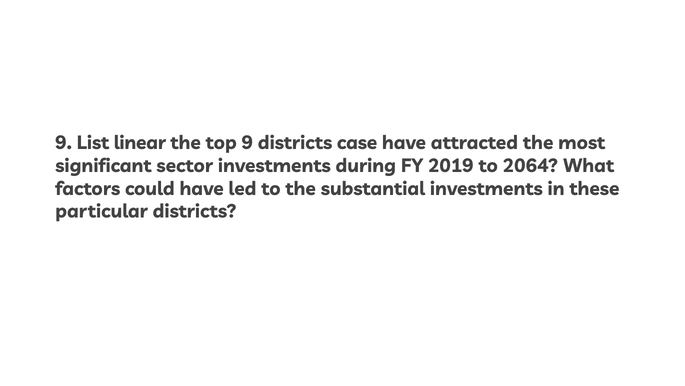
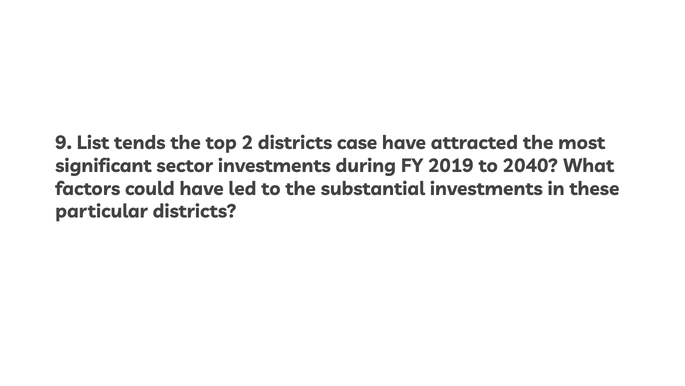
linear: linear -> tends
top 9: 9 -> 2
2064: 2064 -> 2040
